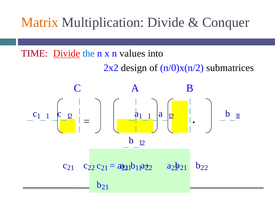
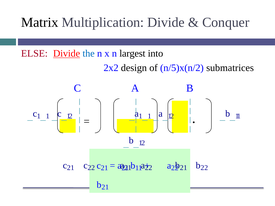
Matrix colour: orange -> black
TIME: TIME -> ELSE
values: values -> largest
n/0)x(n/2: n/0)x(n/2 -> n/5)x(n/2
